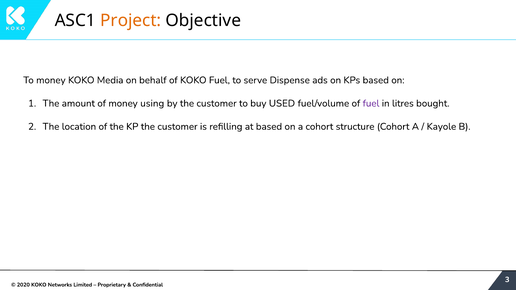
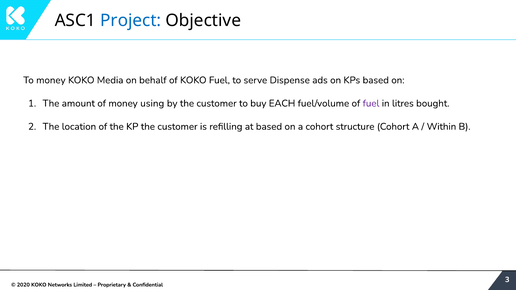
Project colour: orange -> blue
USED: USED -> EACH
Kayole: Kayole -> Within
